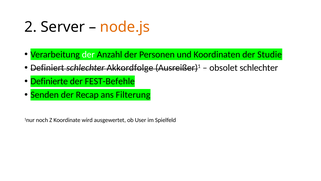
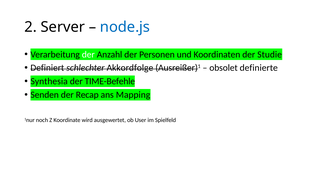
node.js colour: orange -> blue
obsolet schlechter: schlechter -> definierte
Definierte: Definierte -> Synthesia
FEST-Befehle: FEST-Befehle -> TIME-Befehle
Filterung: Filterung -> Mapping
